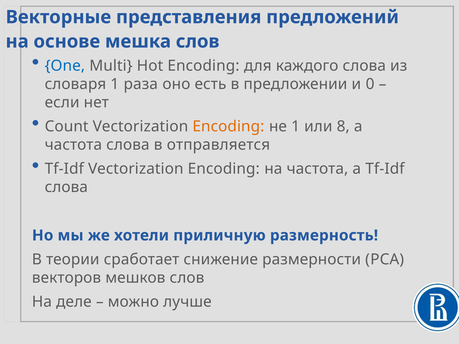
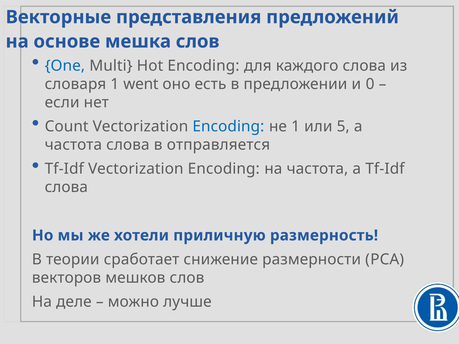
раза: раза -> went
Encoding at (228, 127) colour: orange -> blue
8: 8 -> 5
